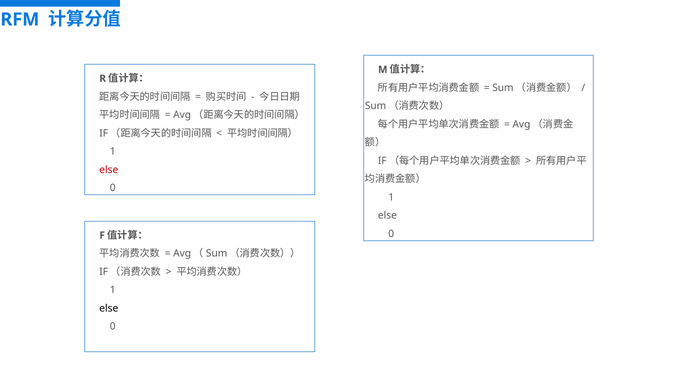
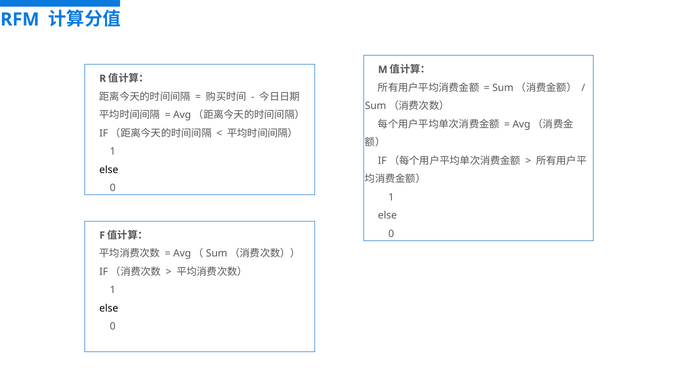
else at (109, 170) colour: red -> black
